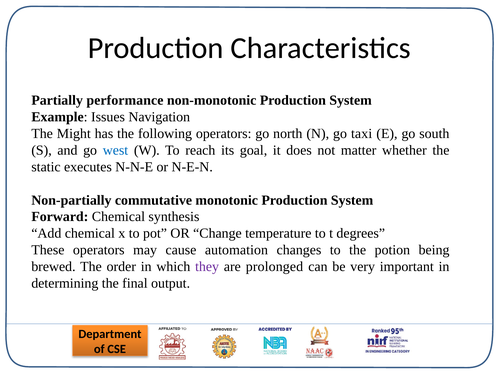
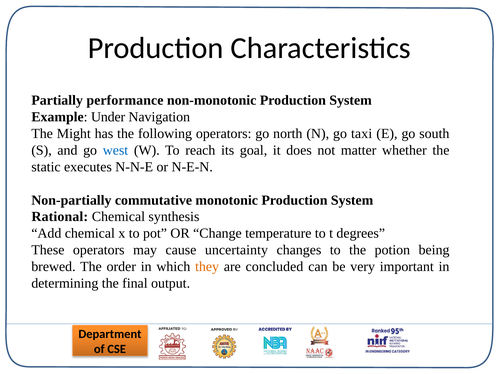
Issues: Issues -> Under
Forward: Forward -> Rational
automation: automation -> uncertainty
they colour: purple -> orange
prolonged: prolonged -> concluded
